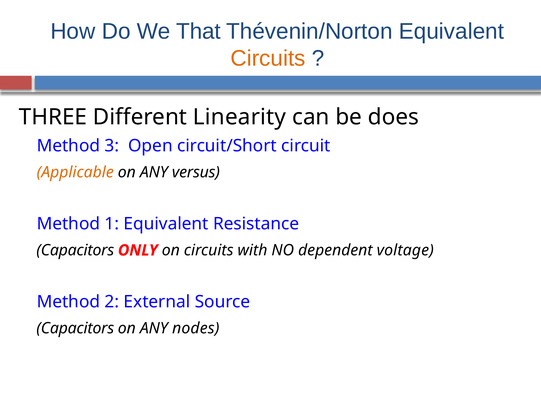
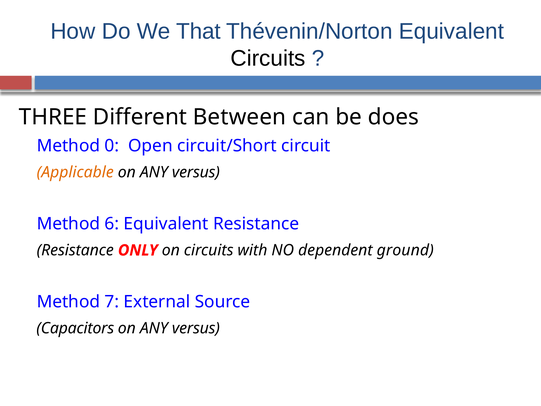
Circuits at (268, 58) colour: orange -> black
Linearity: Linearity -> Between
3: 3 -> 0
1: 1 -> 6
Capacitors at (75, 250): Capacitors -> Resistance
voltage: voltage -> ground
2: 2 -> 7
nodes at (196, 328): nodes -> versus
